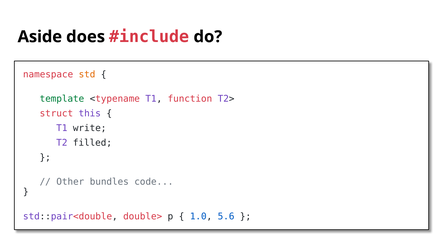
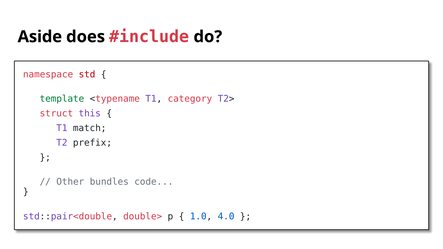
std colour: orange -> red
function: function -> category
write: write -> match
filled: filled -> prefix
5.6: 5.6 -> 4.0
